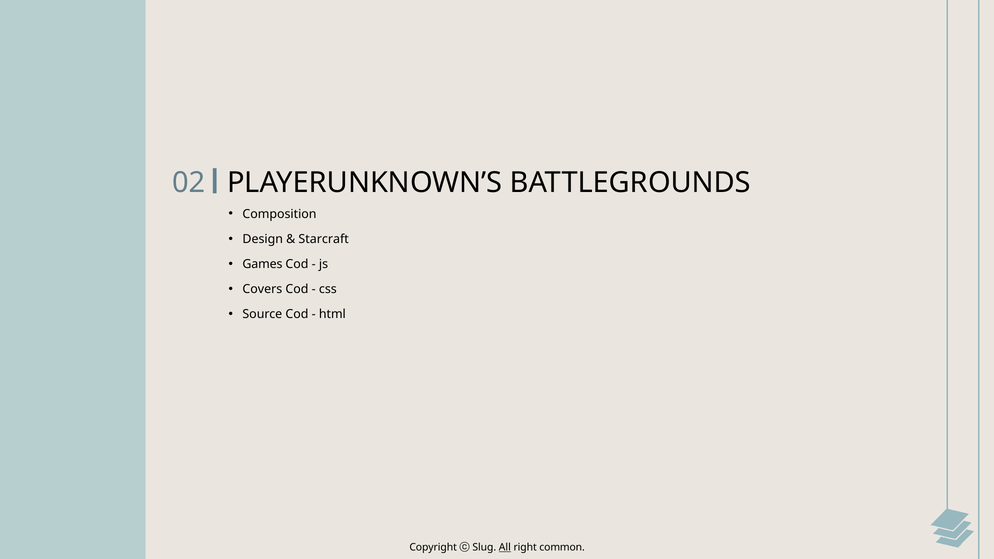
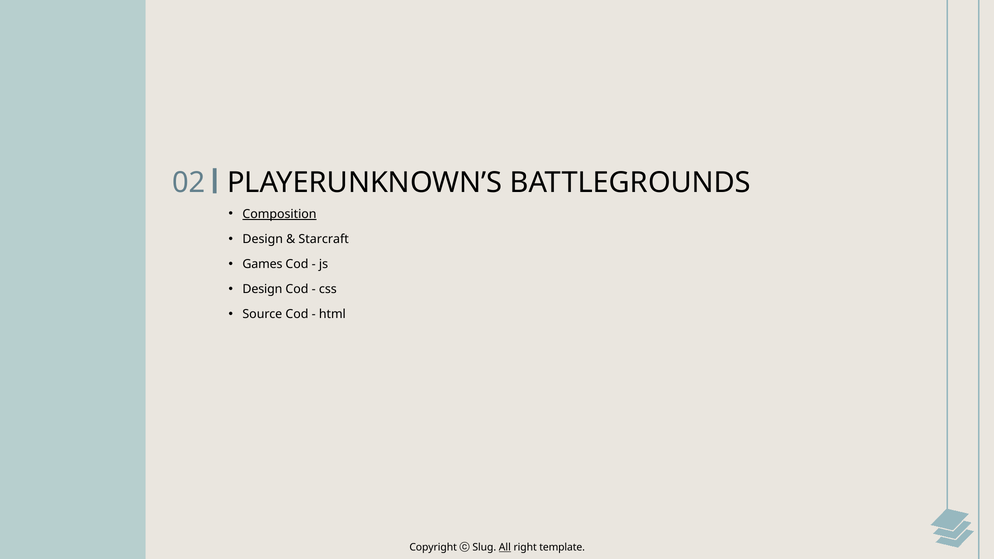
Composition underline: none -> present
Covers at (262, 289): Covers -> Design
common: common -> template
